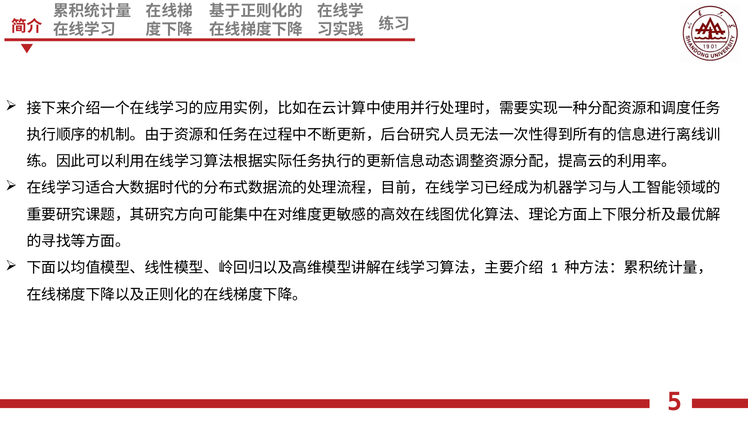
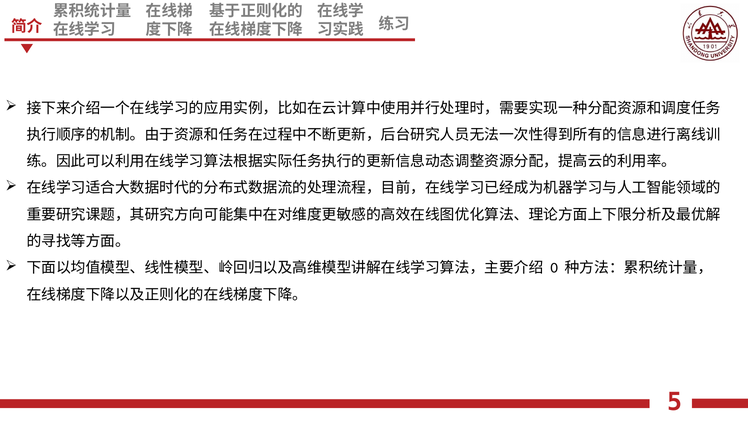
1: 1 -> 0
